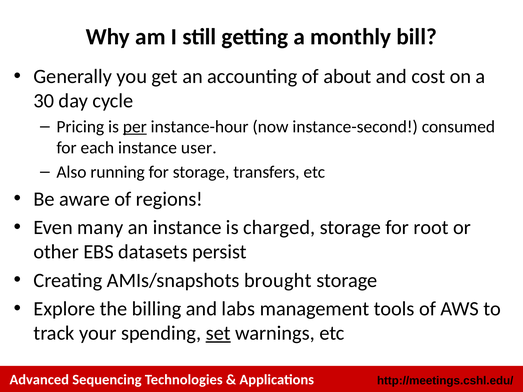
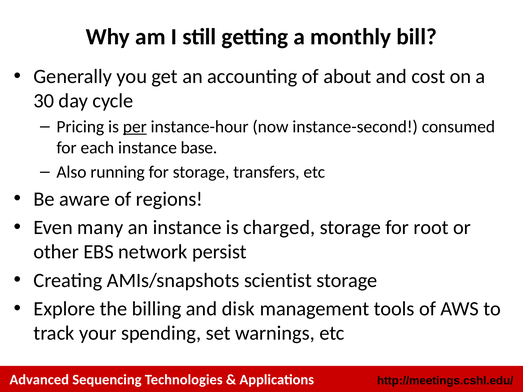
user: user -> base
datasets: datasets -> network
brought: brought -> scientist
labs: labs -> disk
set underline: present -> none
